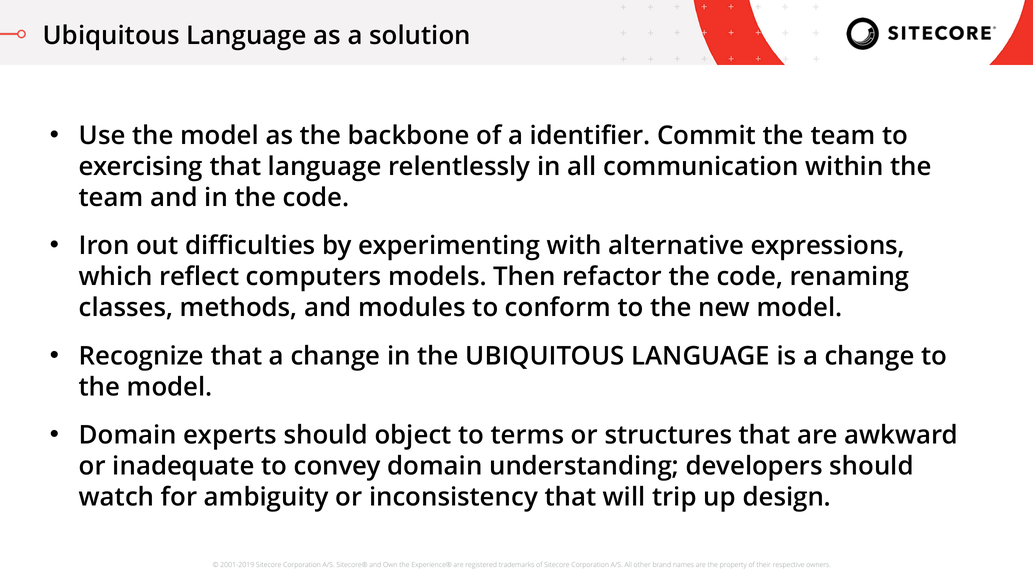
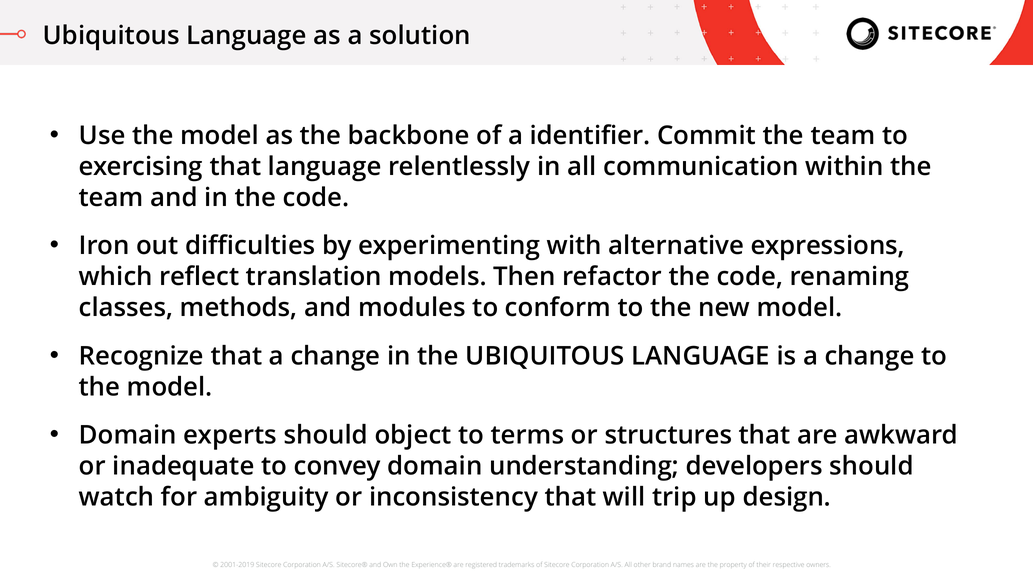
computers: computers -> translation
